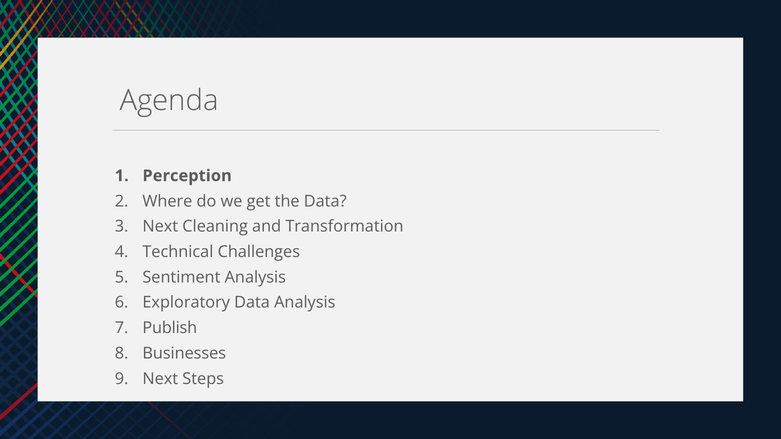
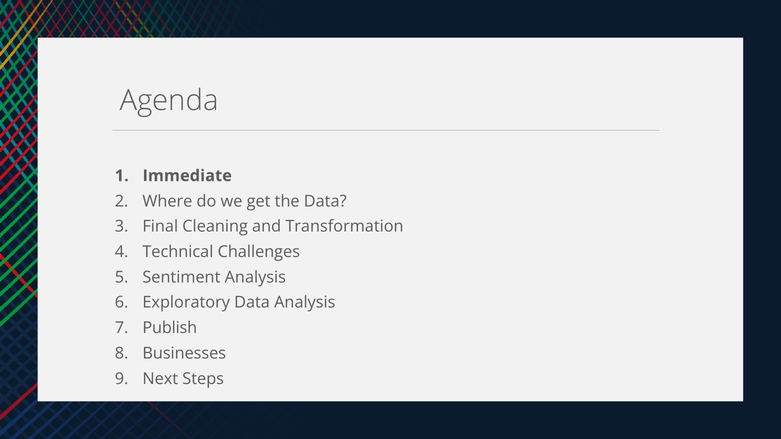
Perception: Perception -> Immediate
Next at (160, 227): Next -> Final
